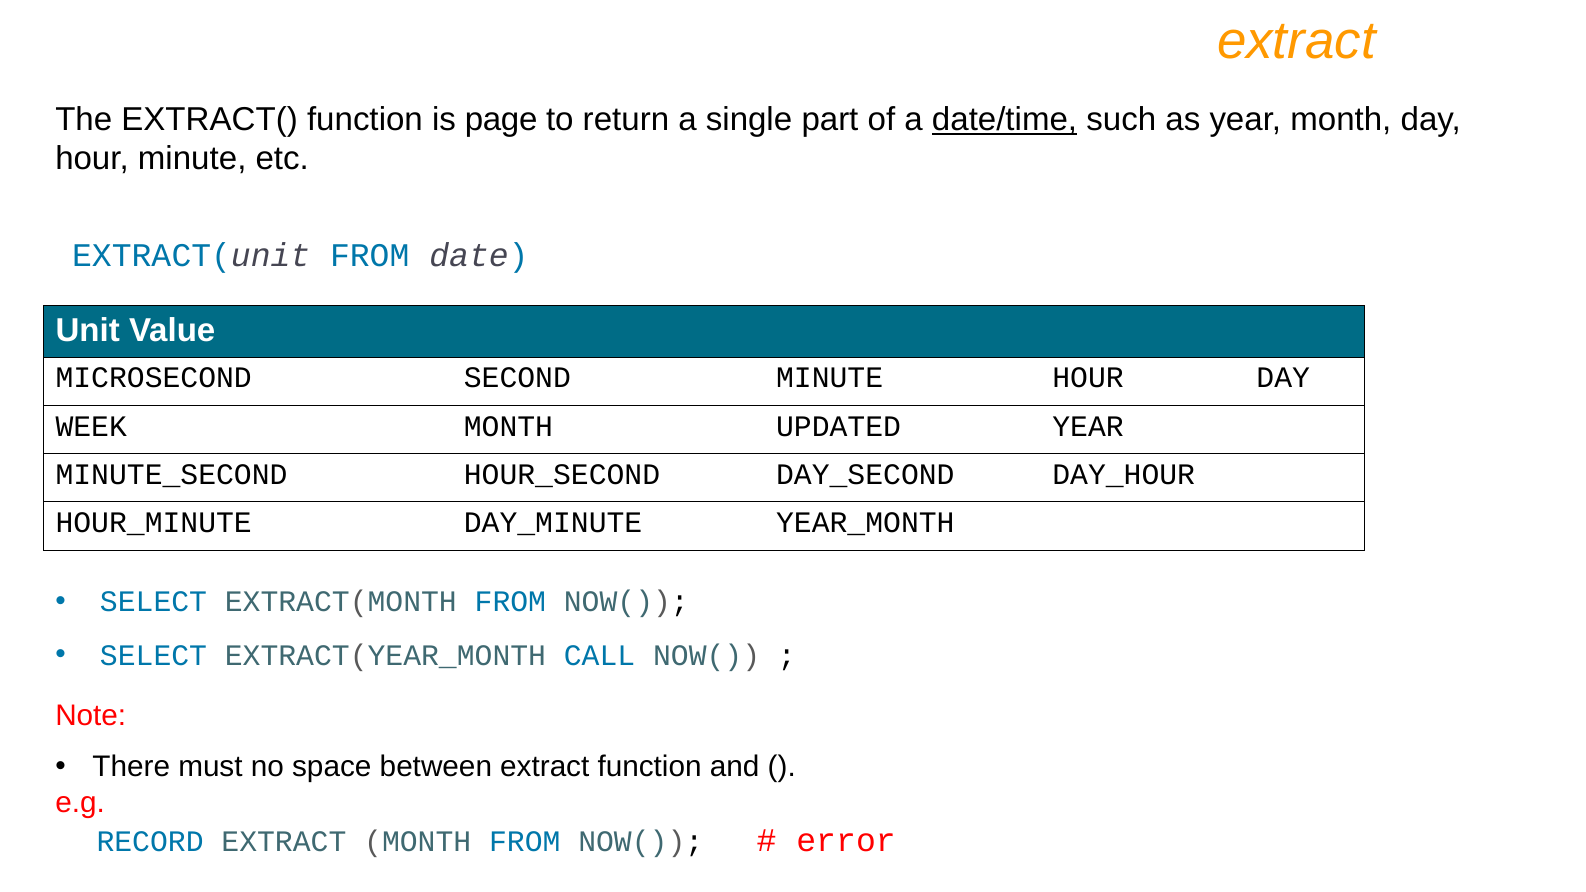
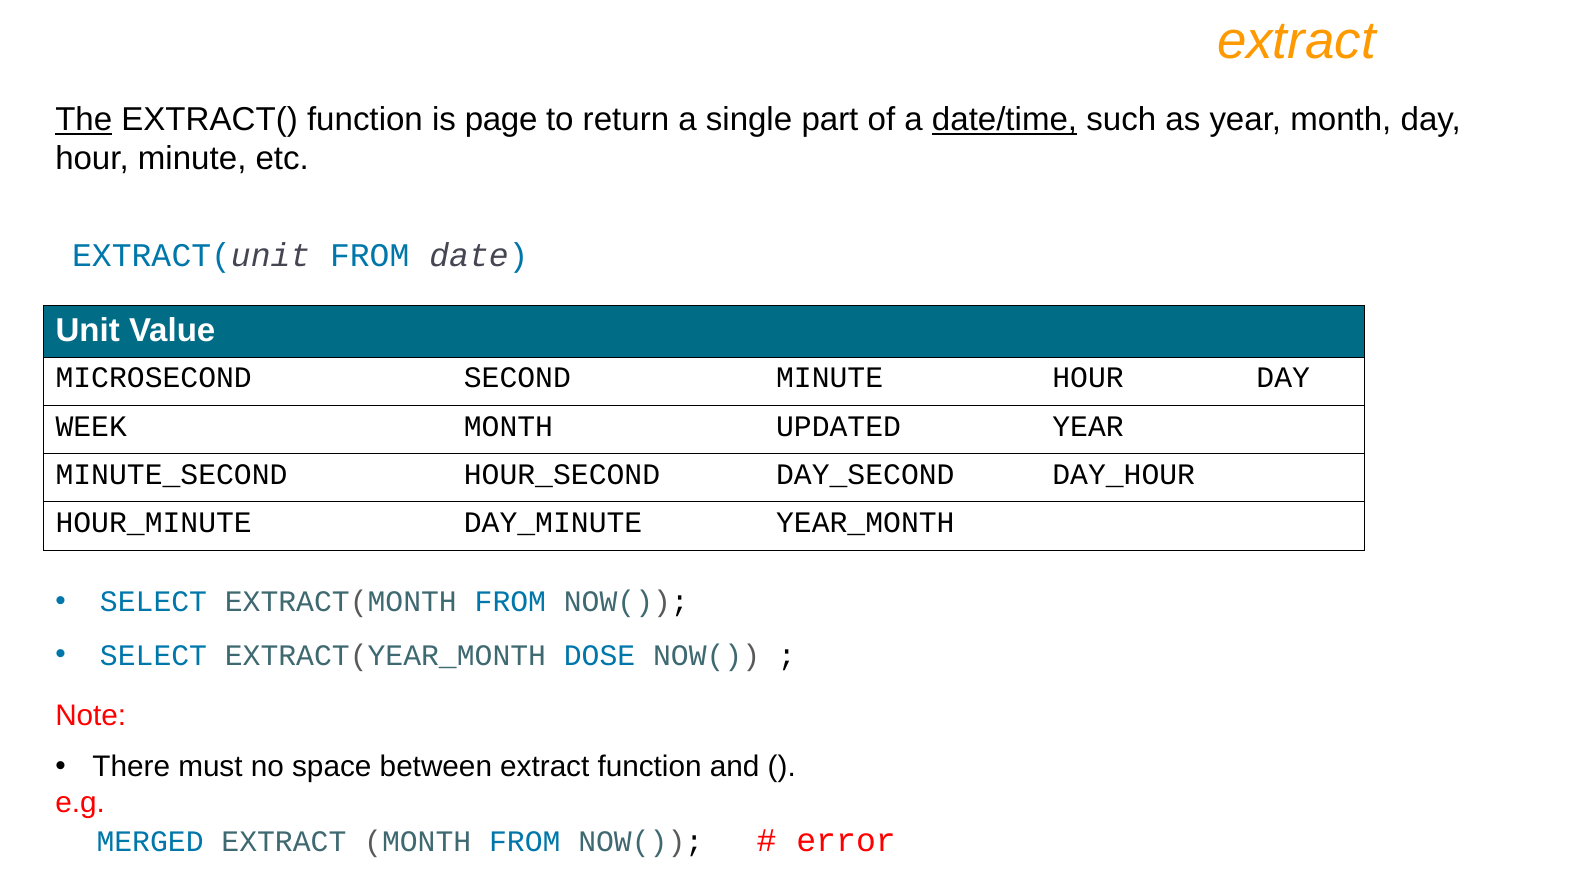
The underline: none -> present
CALL: CALL -> DOSE
RECORD: RECORD -> MERGED
